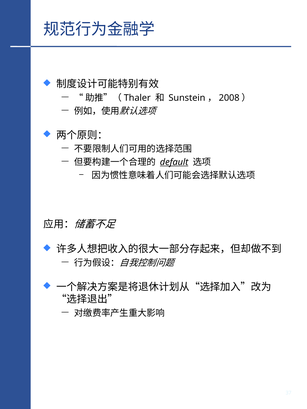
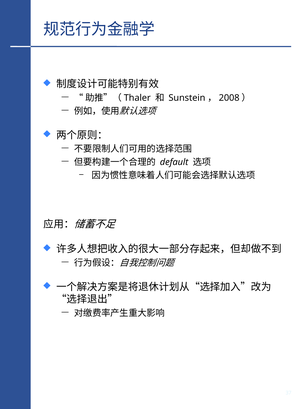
default underline: present -> none
